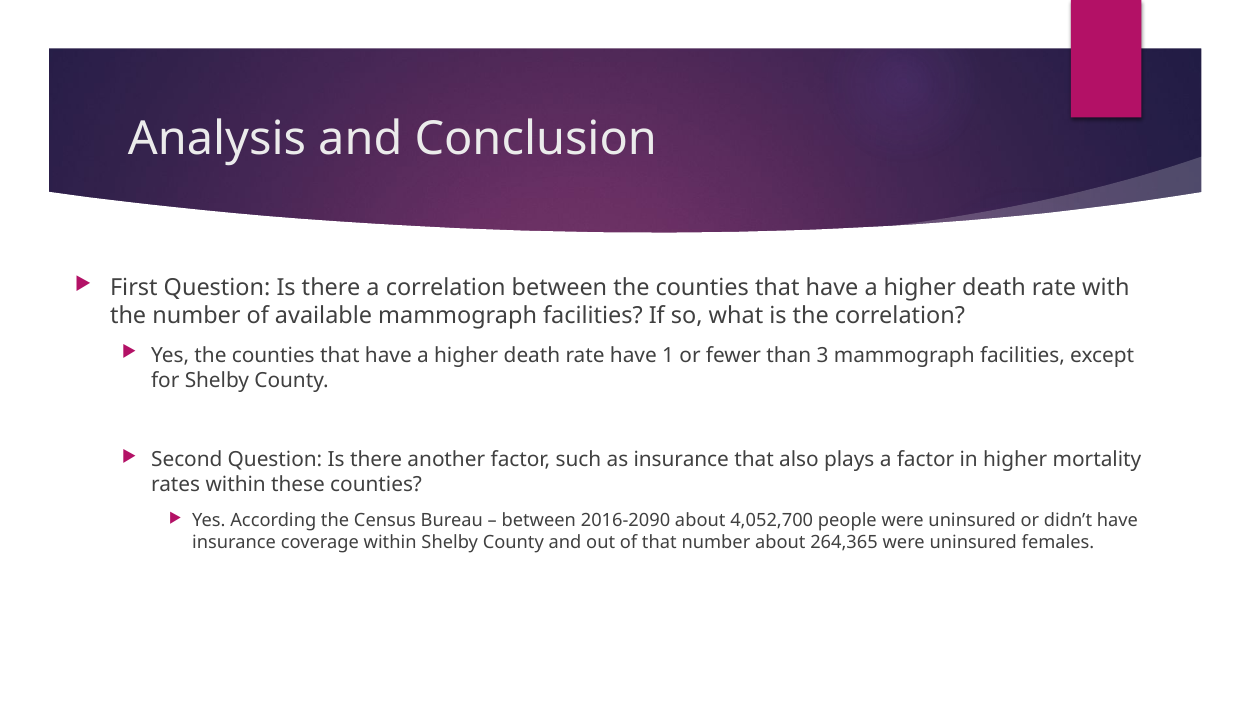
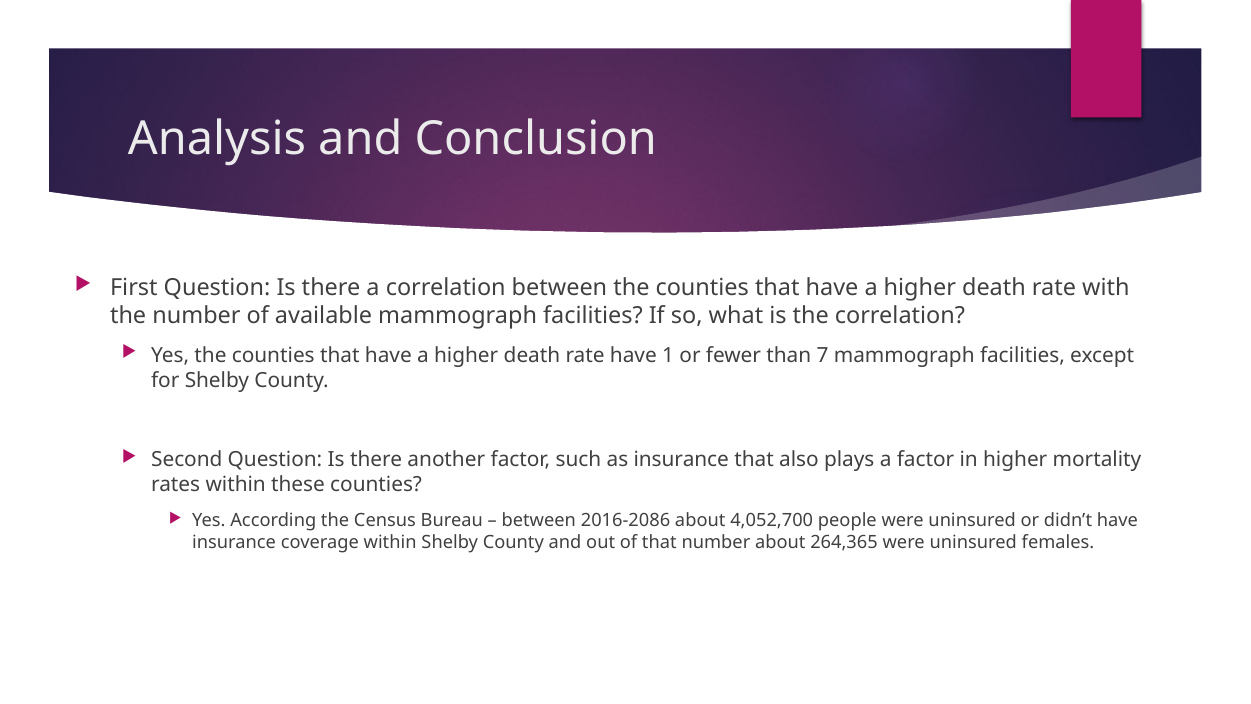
3: 3 -> 7
2016-2090: 2016-2090 -> 2016-2086
